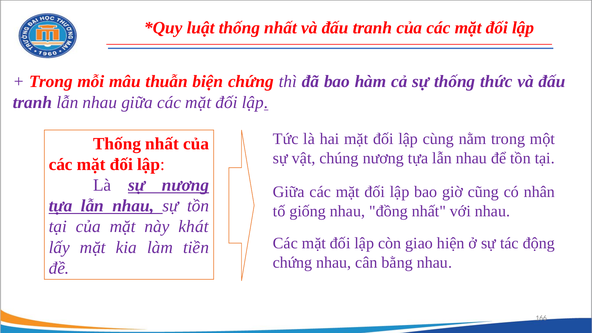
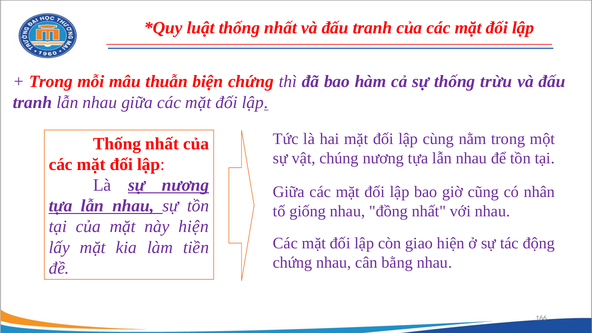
thức: thức -> trừu
này khát: khát -> hiện
